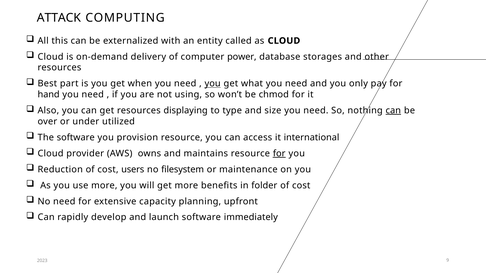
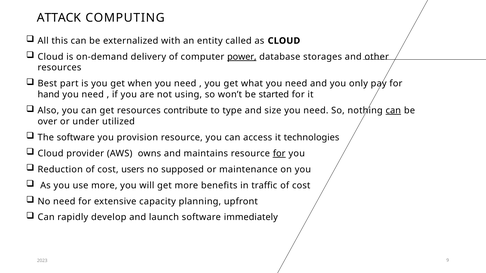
power underline: none -> present
you at (213, 84) underline: present -> none
chmod: chmod -> started
displaying: displaying -> contribute
international: international -> technologies
filesystem: filesystem -> supposed
folder: folder -> traffic
